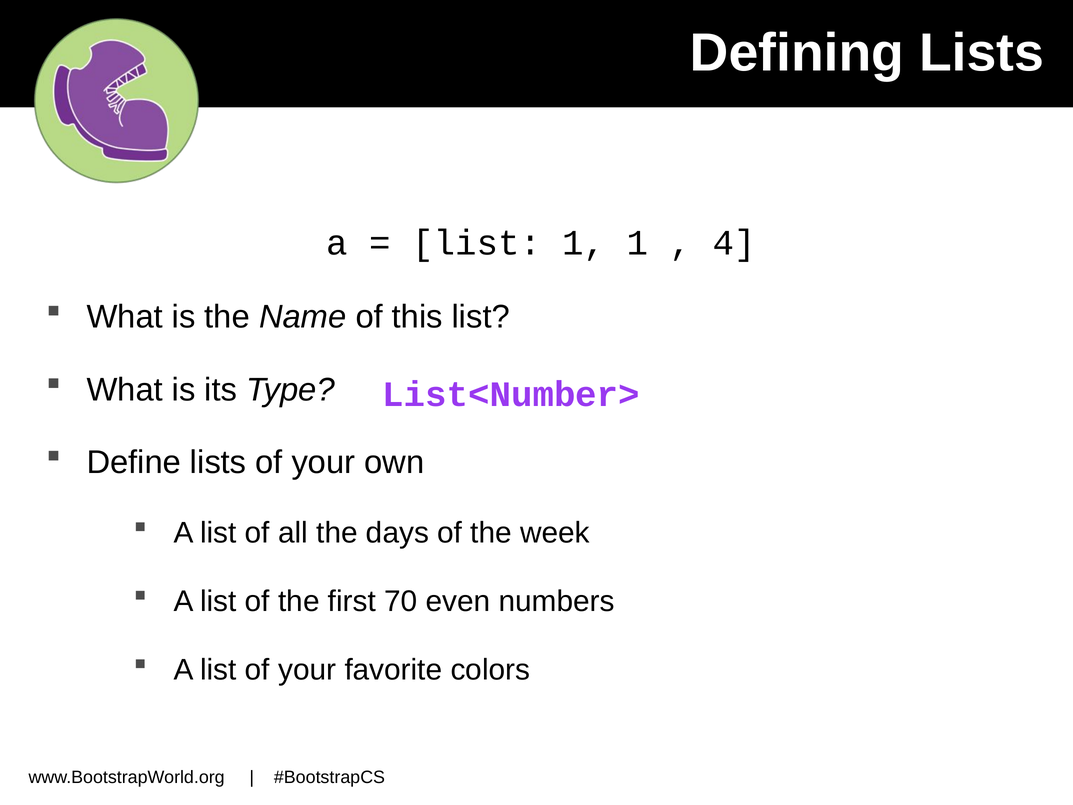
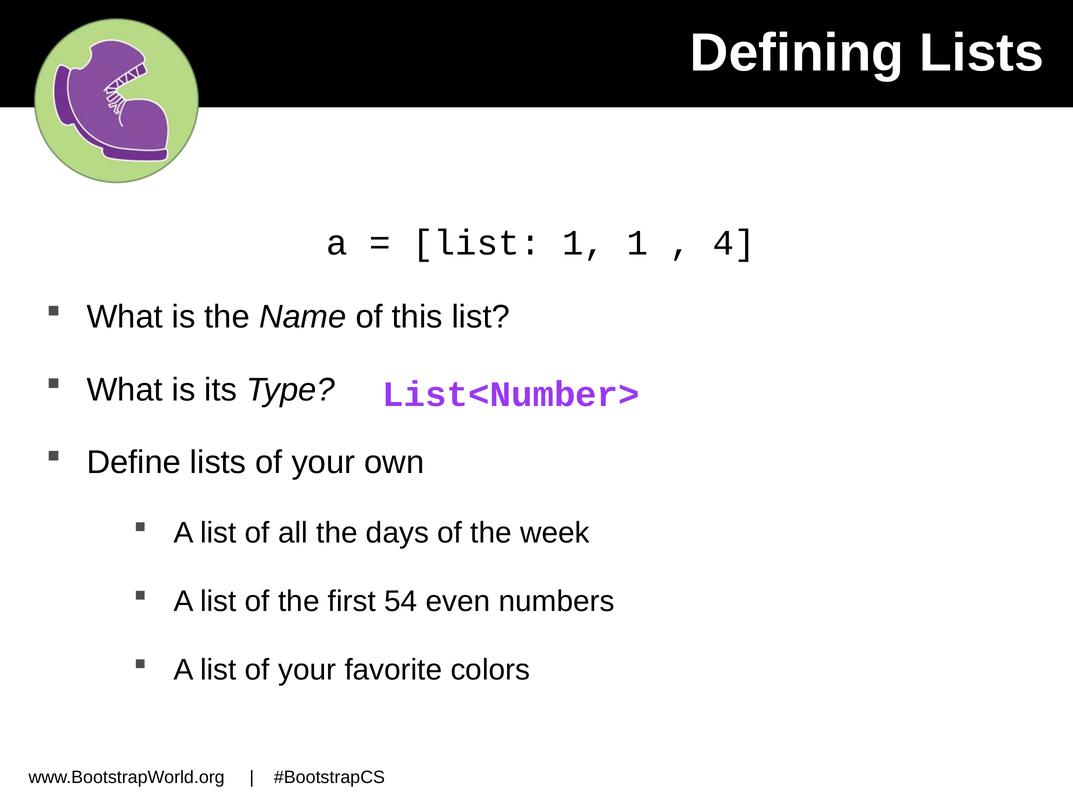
70: 70 -> 54
